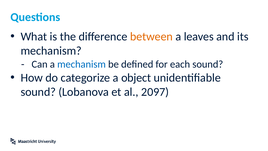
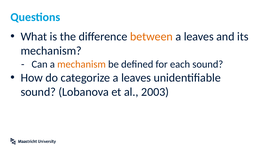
mechanism at (82, 64) colour: blue -> orange
categorize a object: object -> leaves
2097: 2097 -> 2003
